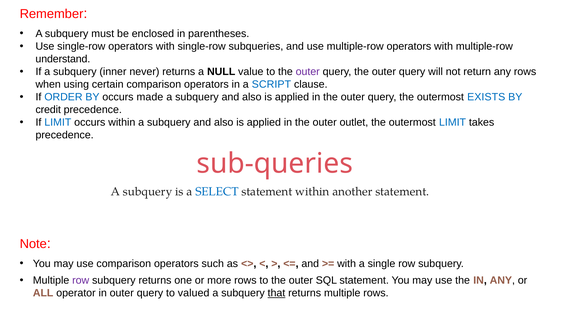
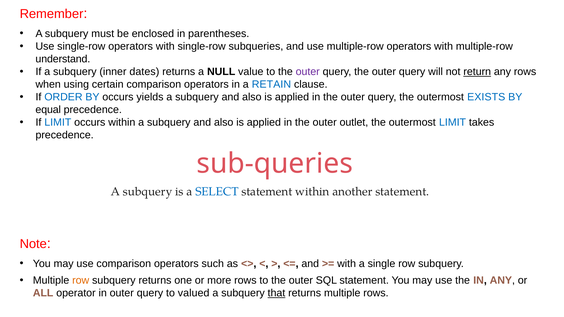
never: never -> dates
return underline: none -> present
SCRIPT: SCRIPT -> RETAIN
made: made -> yields
credit: credit -> equal
row at (81, 281) colour: purple -> orange
